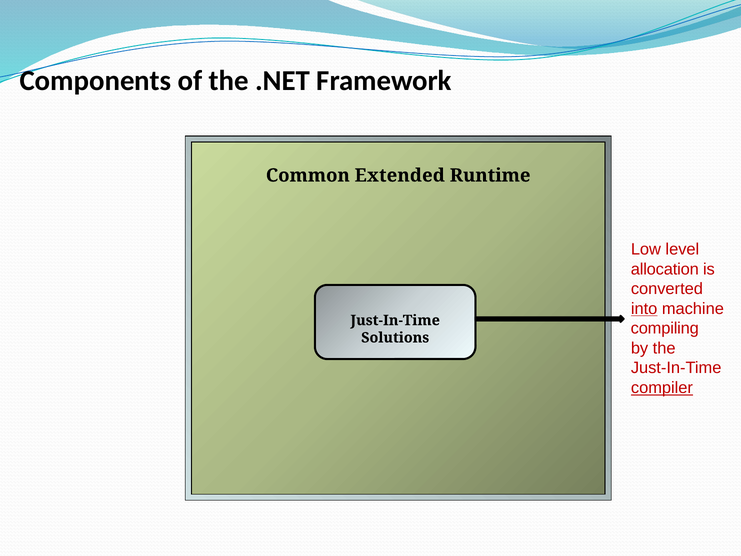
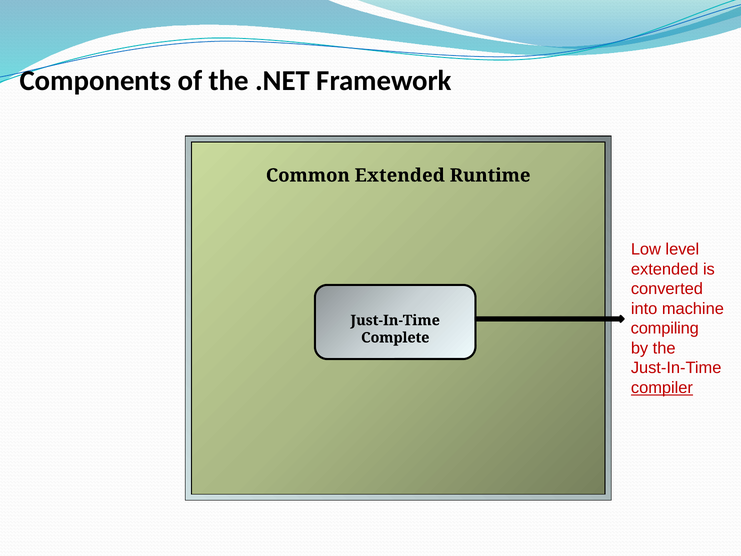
allocation at (665, 269): allocation -> extended
into underline: present -> none
Solutions: Solutions -> Complete
